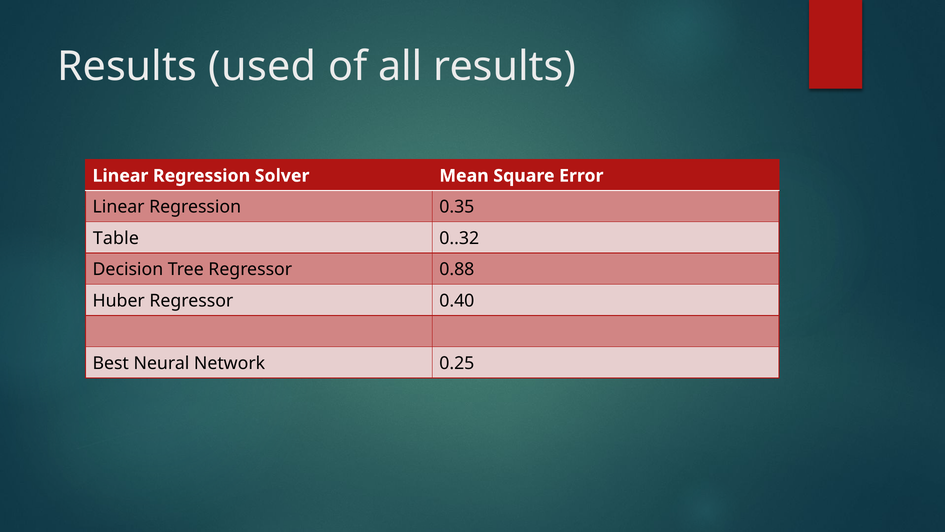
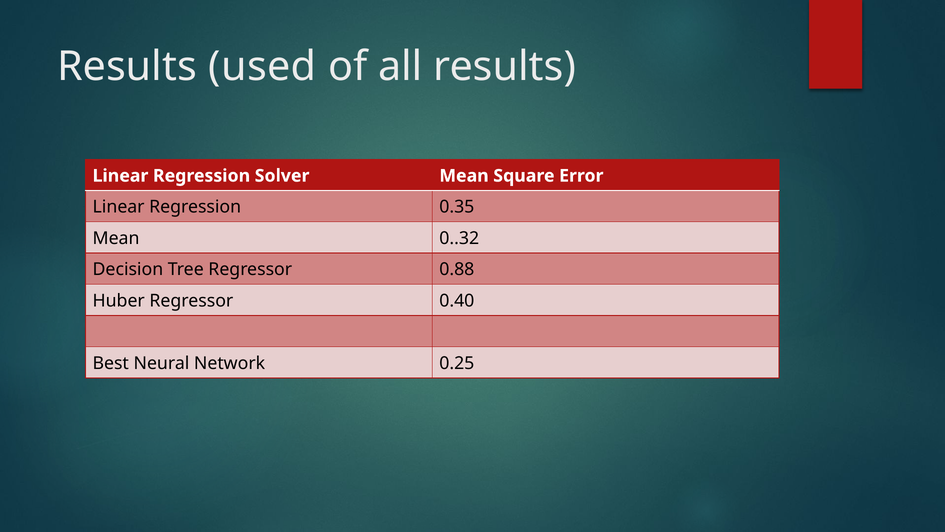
Table at (116, 238): Table -> Mean
